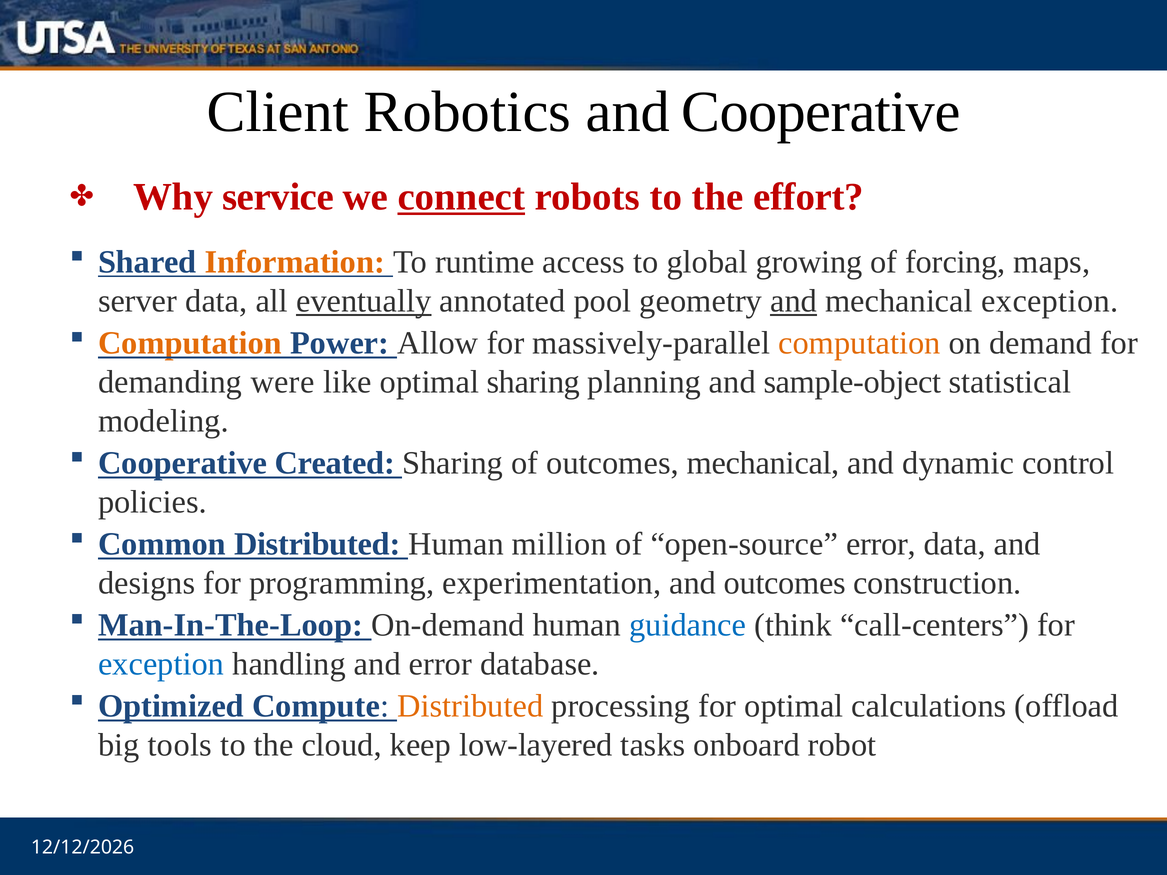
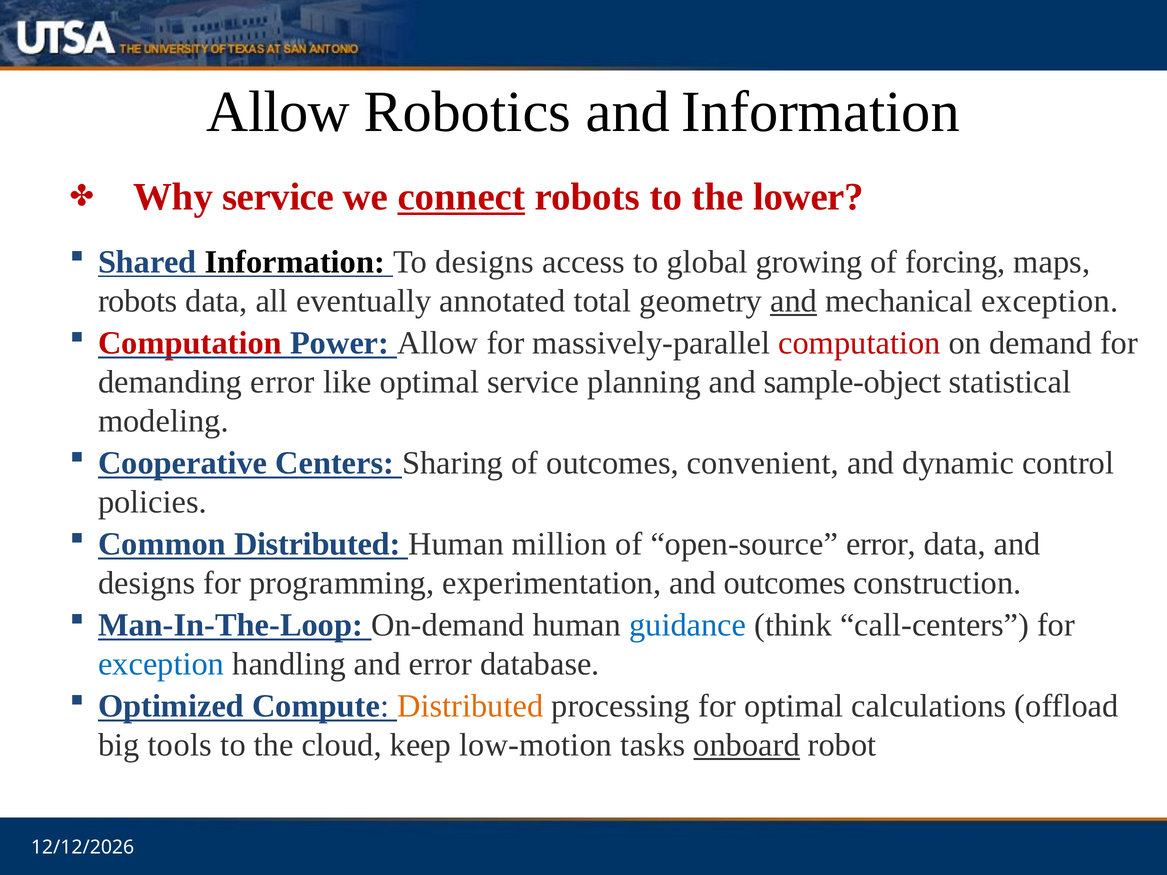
Client at (278, 112): Client -> Allow
and Cooperative: Cooperative -> Information
effort: effort -> lower
Information at (295, 262) colour: orange -> black
To runtime: runtime -> designs
server at (138, 301): server -> robots
eventually underline: present -> none
pool: pool -> total
Computation at (190, 343) colour: orange -> red
computation at (860, 343) colour: orange -> red
demanding were: were -> error
optimal sharing: sharing -> service
Created: Created -> Centers
outcomes mechanical: mechanical -> convenient
low-layered: low-layered -> low-motion
onboard underline: none -> present
